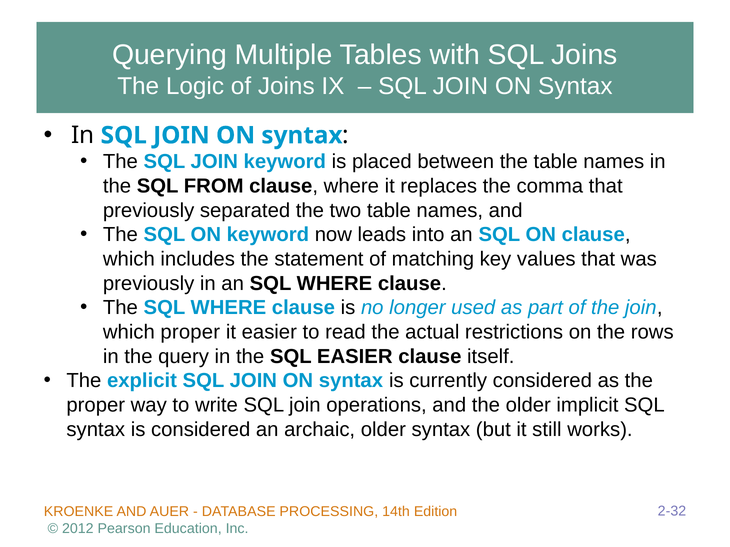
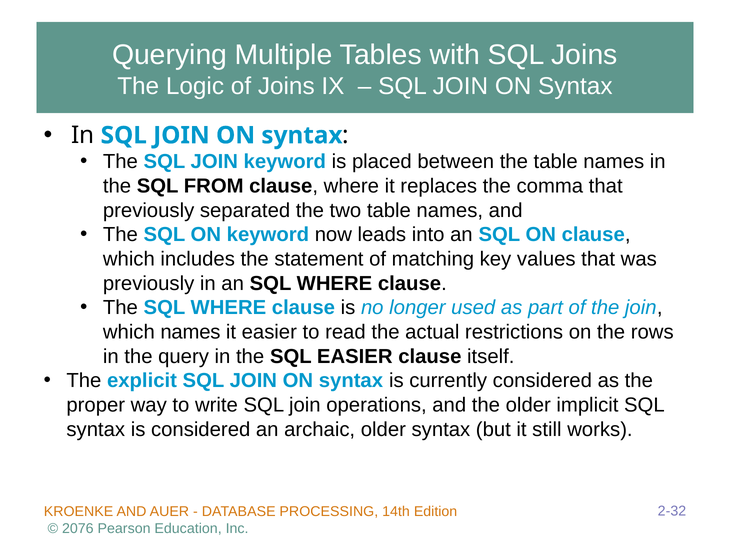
which proper: proper -> names
2012: 2012 -> 2076
